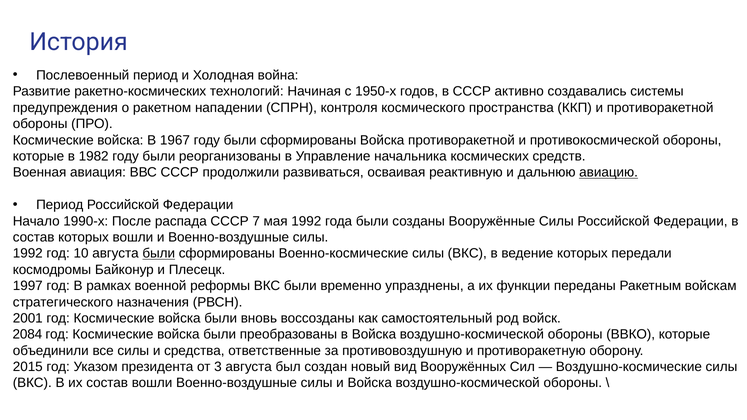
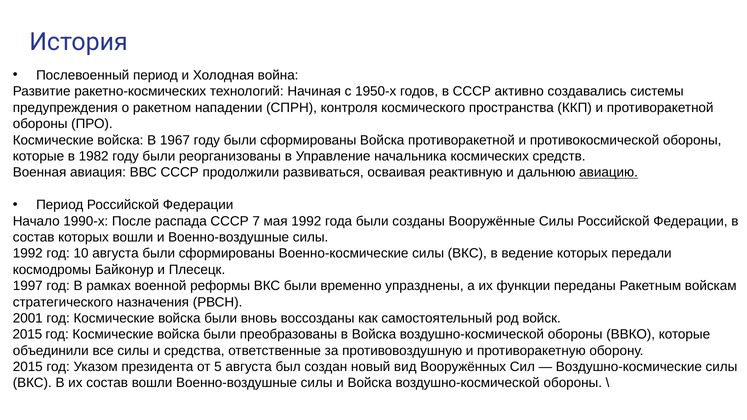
были at (159, 254) underline: present -> none
2084 at (27, 335): 2084 -> 2015
3: 3 -> 5
